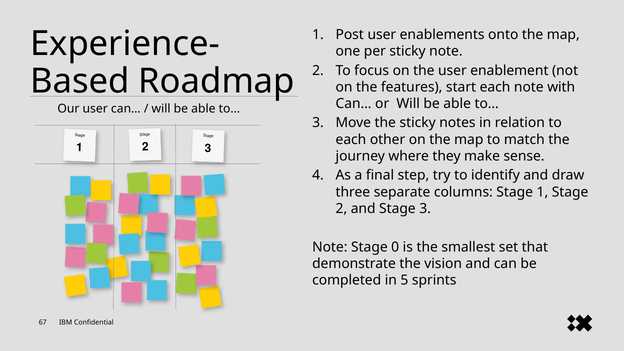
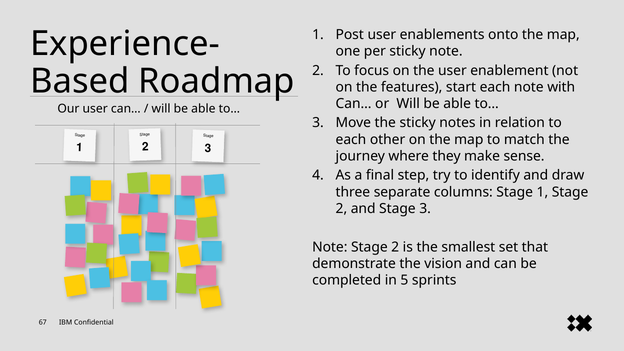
Note Stage 0: 0 -> 2
